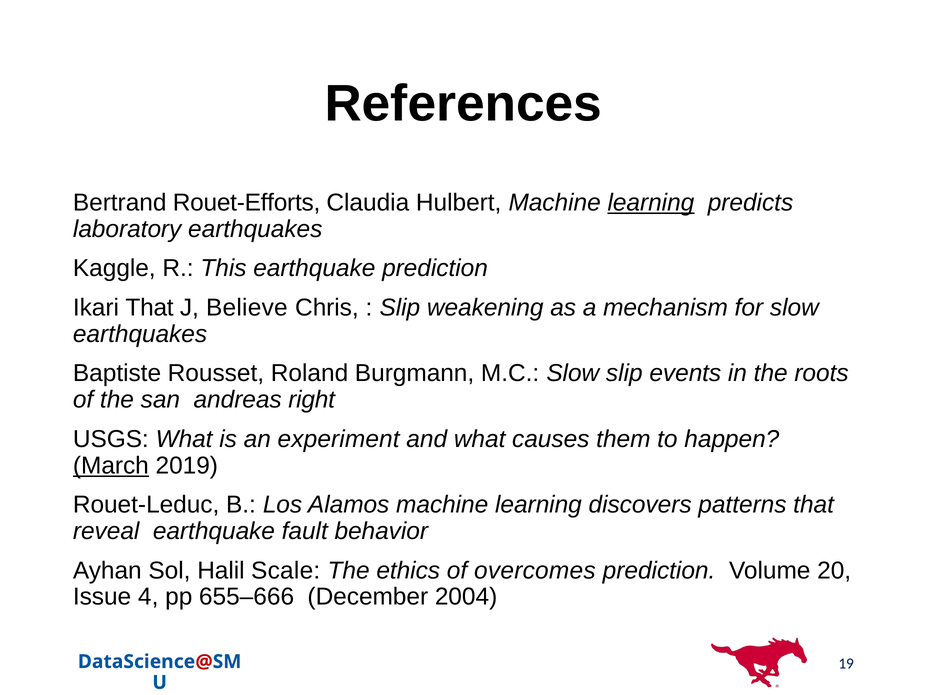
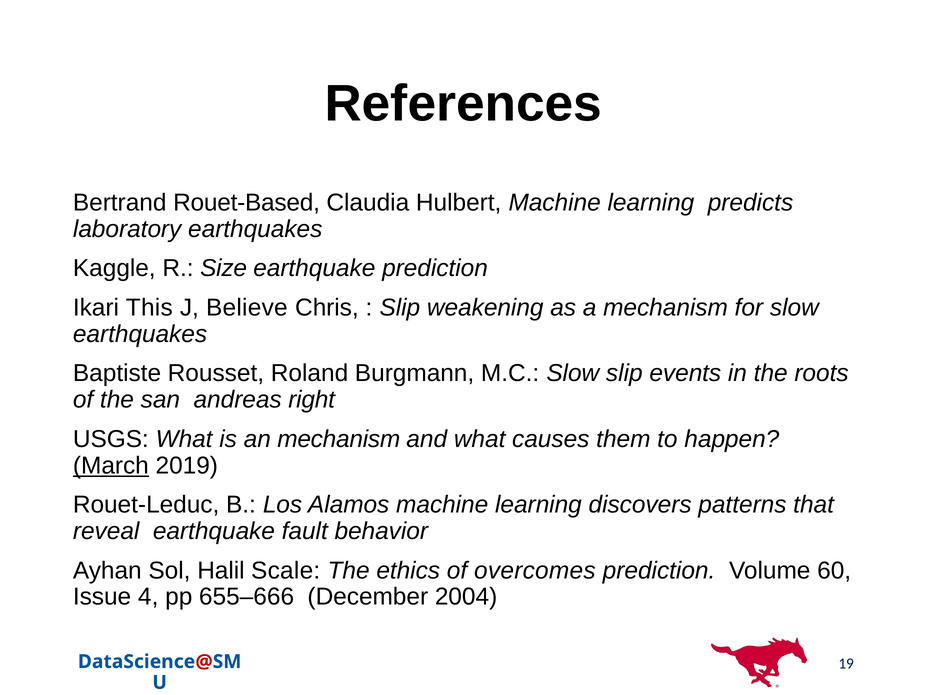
Rouet-Efforts: Rouet-Efforts -> Rouet-Based
learning at (651, 203) underline: present -> none
This: This -> Size
Ikari That: That -> This
an experiment: experiment -> mechanism
20: 20 -> 60
